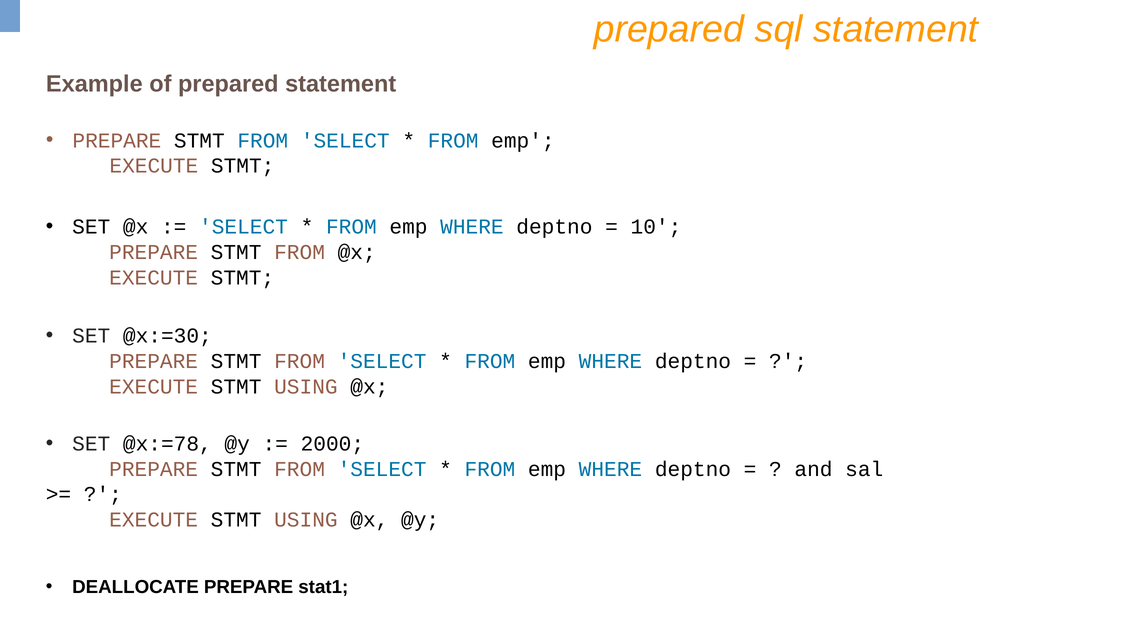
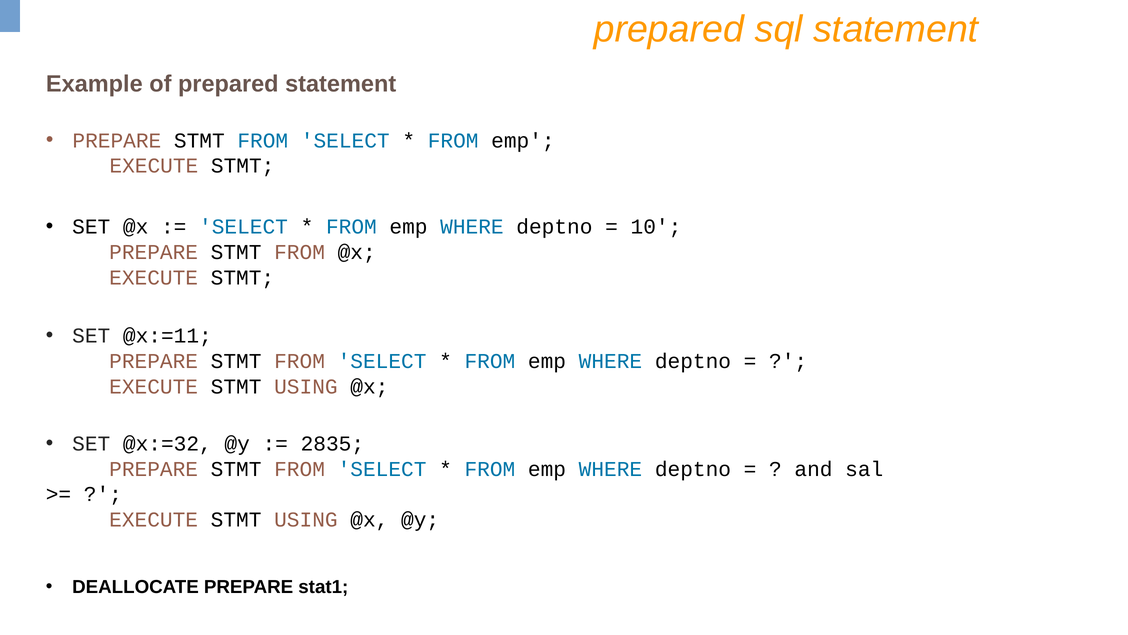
@x:=30: @x:=30 -> @x:=11
@x:=78: @x:=78 -> @x:=32
2000: 2000 -> 2835
